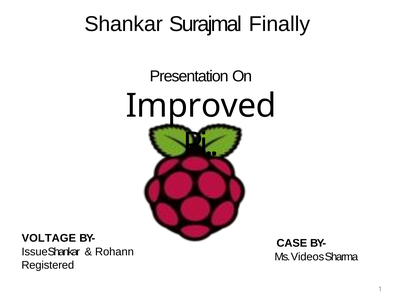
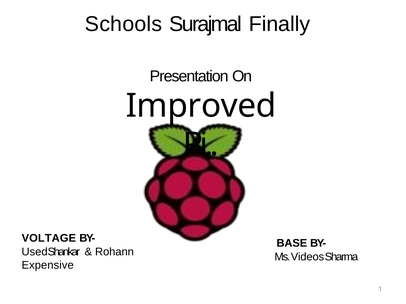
Shankar at (124, 24): Shankar -> Schools
CASE: CASE -> BASE
Issue: Issue -> Used
Registered: Registered -> Expensive
